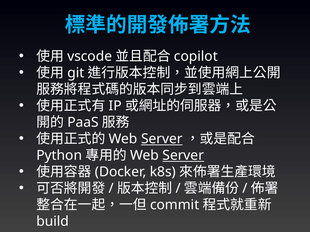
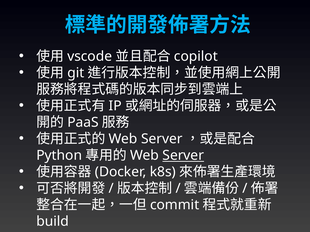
Server at (162, 139) underline: present -> none
